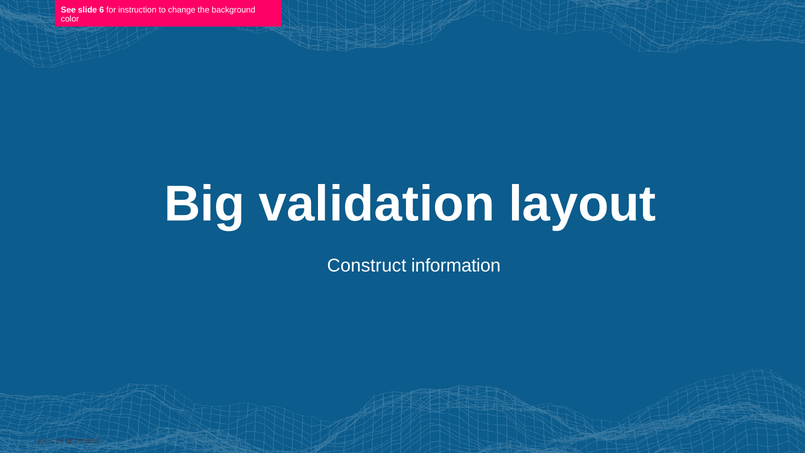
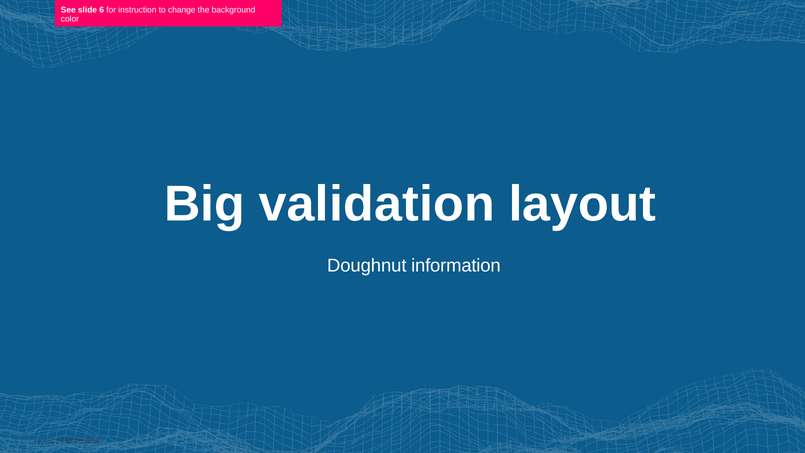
Construct: Construct -> Doughnut
